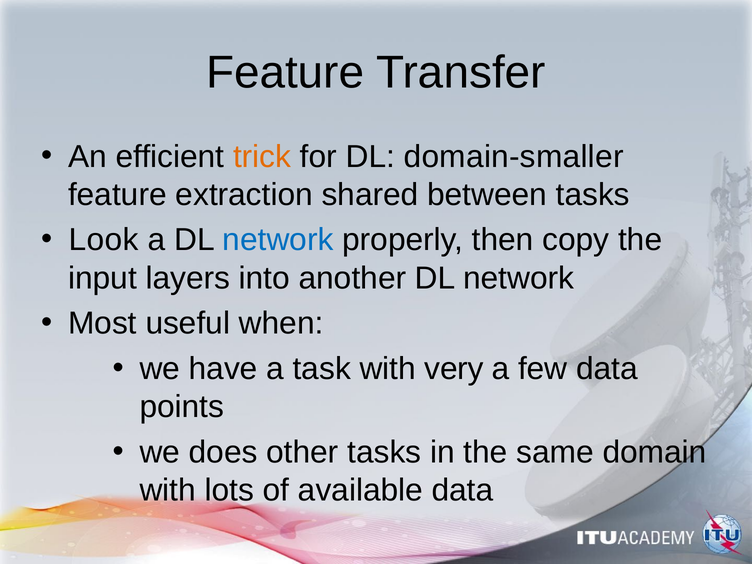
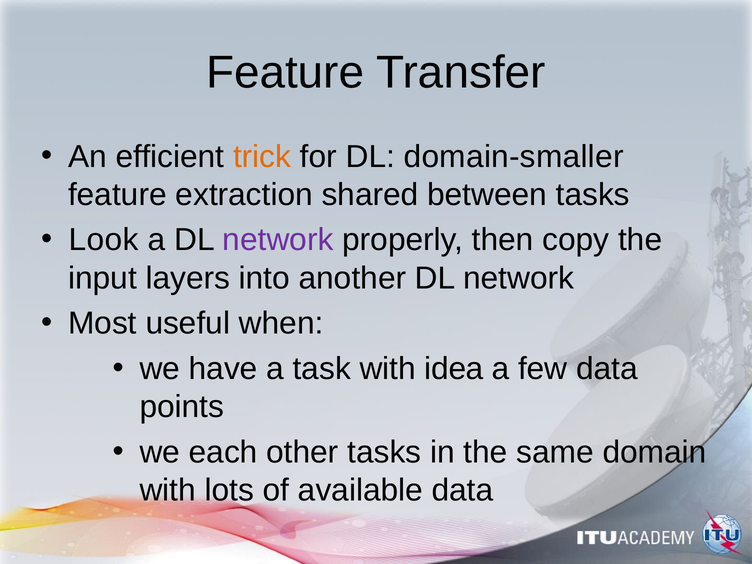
network at (278, 240) colour: blue -> purple
very: very -> idea
does: does -> each
